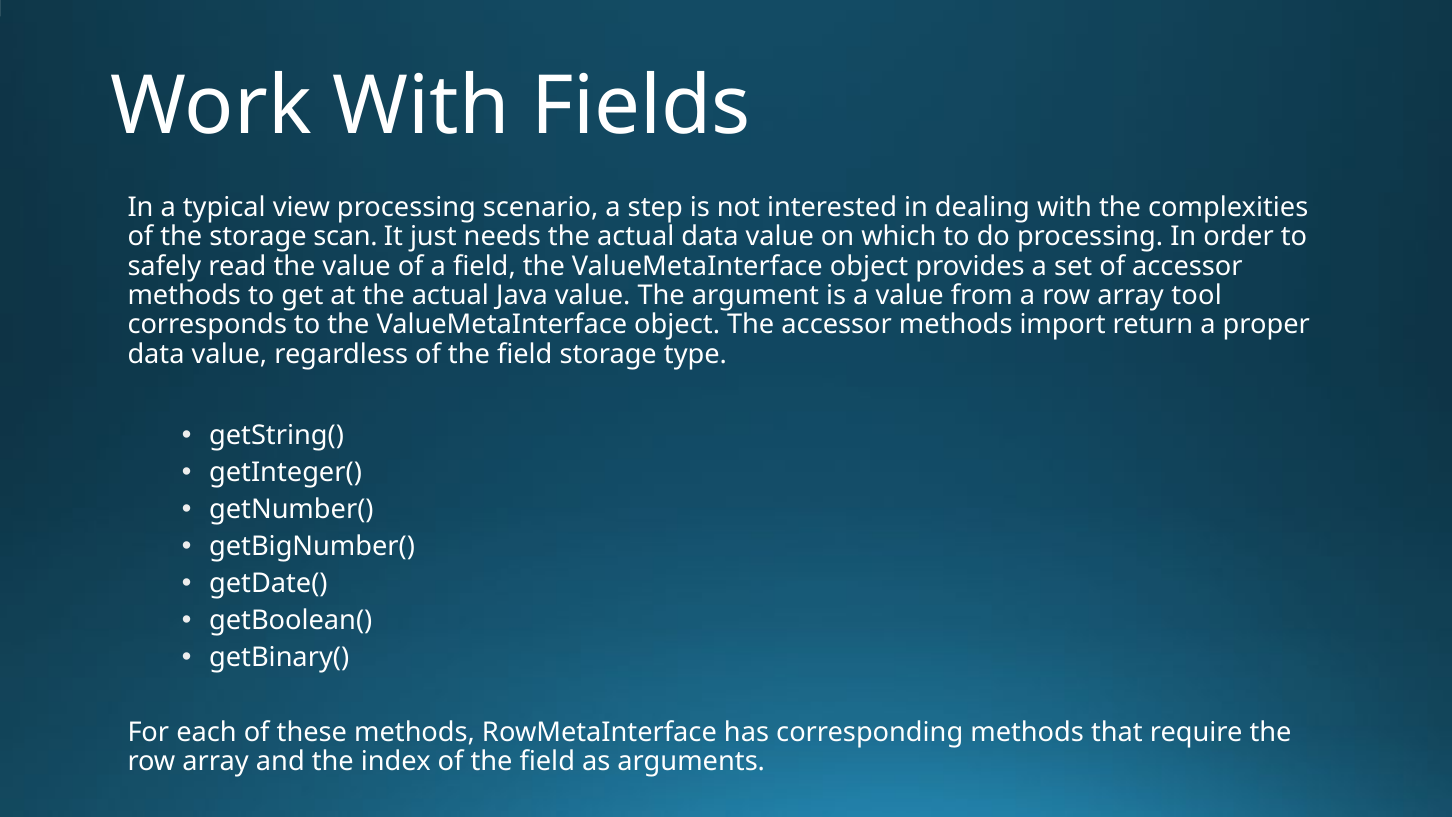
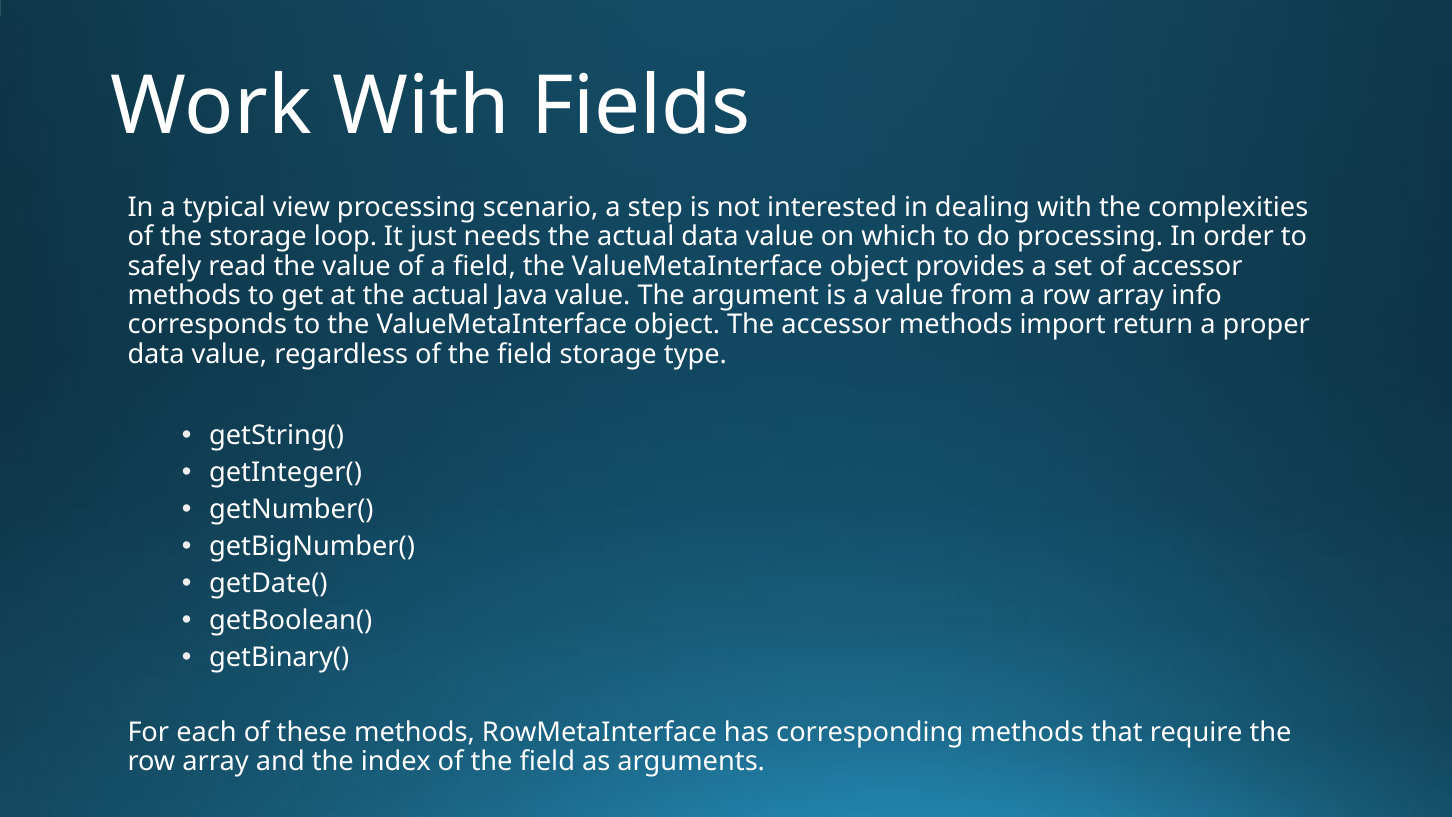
scan: scan -> loop
tool: tool -> info
